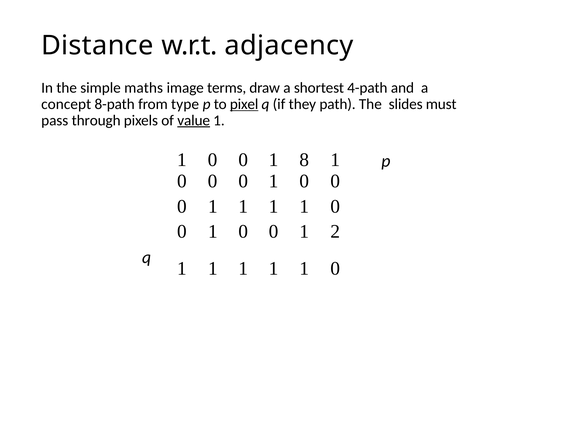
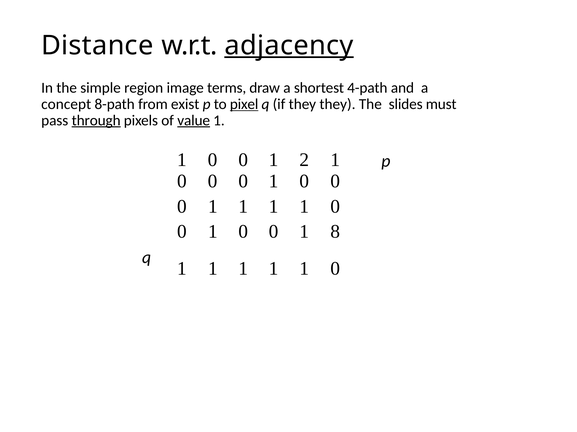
adjacency underline: none -> present
maths: maths -> region
type: type -> exist
they path: path -> they
through underline: none -> present
8: 8 -> 2
2: 2 -> 8
